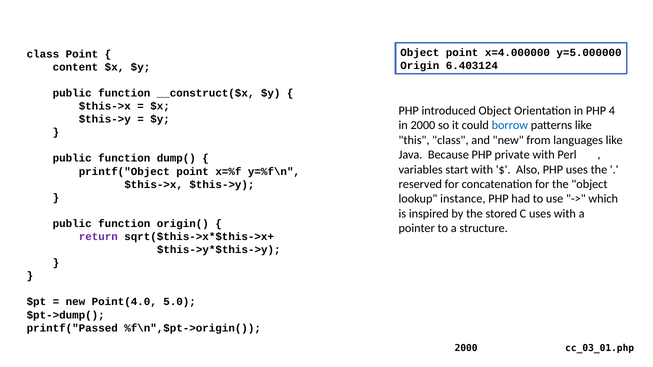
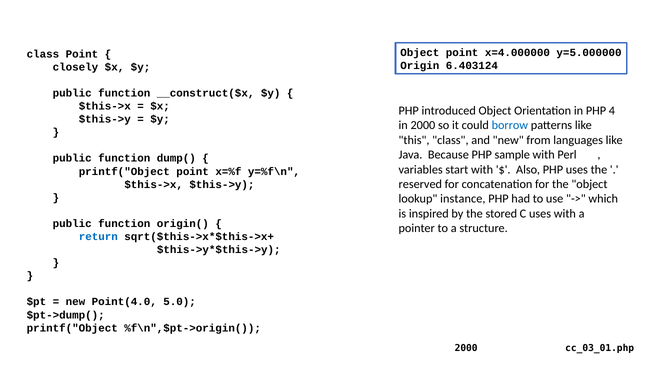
content: content -> closely
private: private -> sample
return colour: purple -> blue
printf("Passed at (72, 328): printf("Passed -> printf("Object
